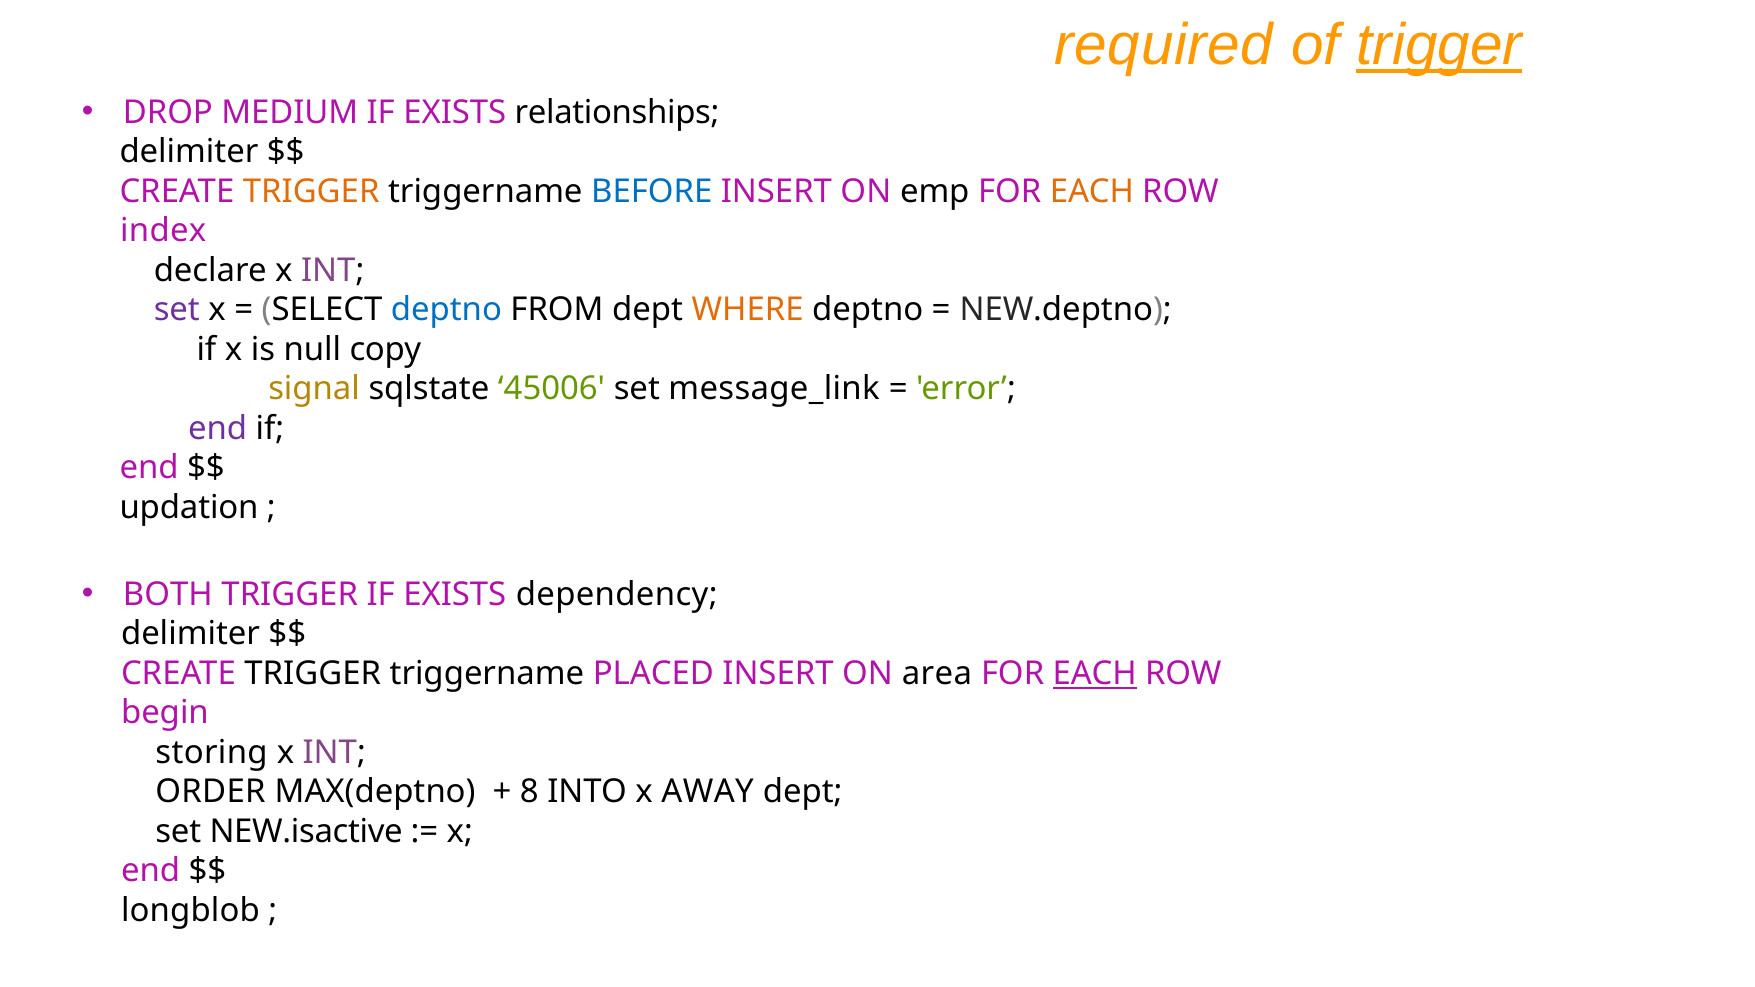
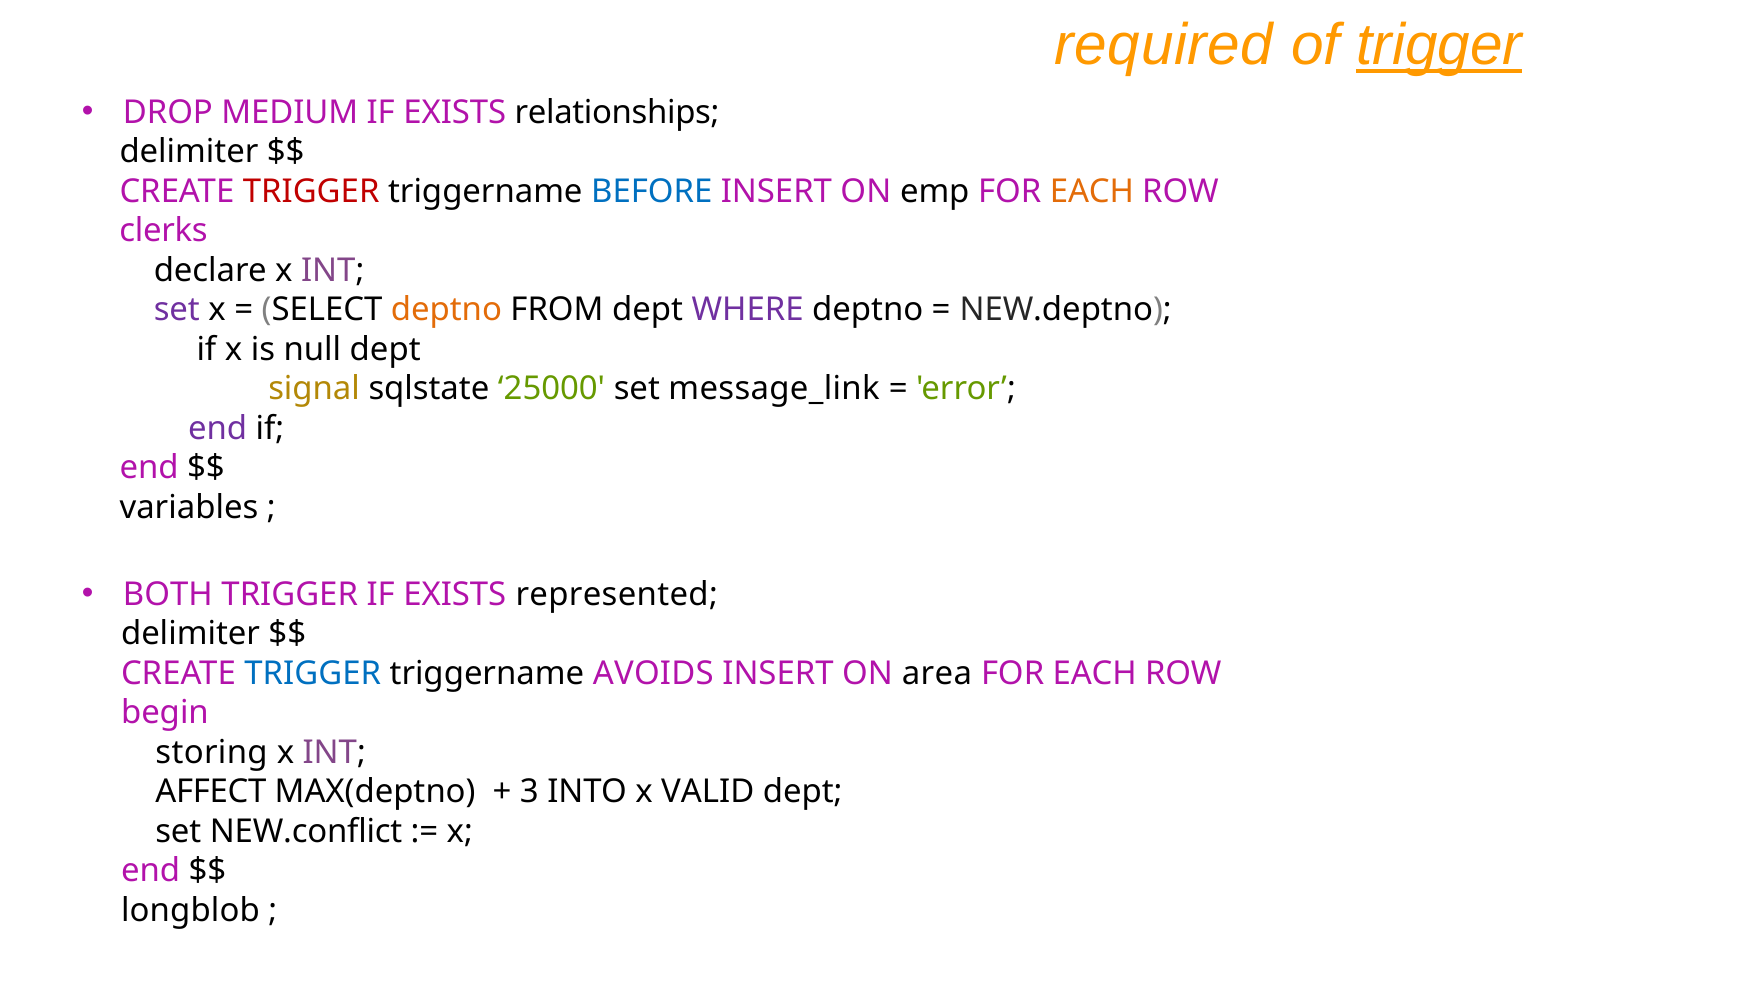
TRIGGER at (311, 192) colour: orange -> red
index: index -> clerks
deptno at (446, 310) colour: blue -> orange
WHERE colour: orange -> purple
null copy: copy -> dept
45006: 45006 -> 25000
updation: updation -> variables
dependency: dependency -> represented
TRIGGER at (313, 674) colour: black -> blue
PLACED: PLACED -> AVOIDS
EACH at (1095, 674) underline: present -> none
ORDER: ORDER -> AFFECT
8: 8 -> 3
AWAY: AWAY -> VALID
NEW.isactive: NEW.isactive -> NEW.conflict
